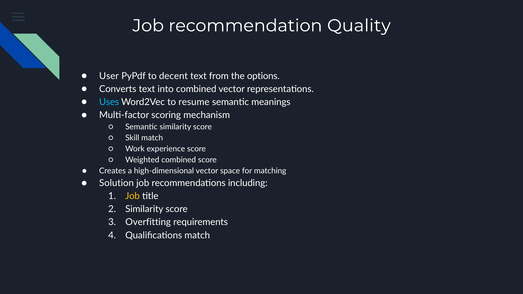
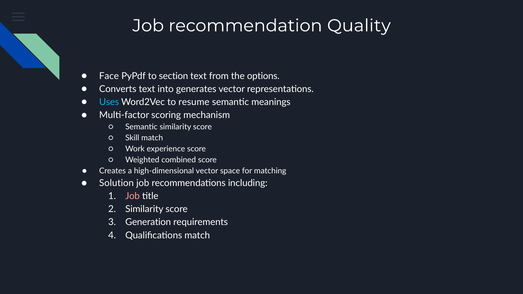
User: User -> Face
decent: decent -> section
into combined: combined -> generates
Job at (133, 196) colour: yellow -> pink
Overfitting: Overfitting -> Generation
